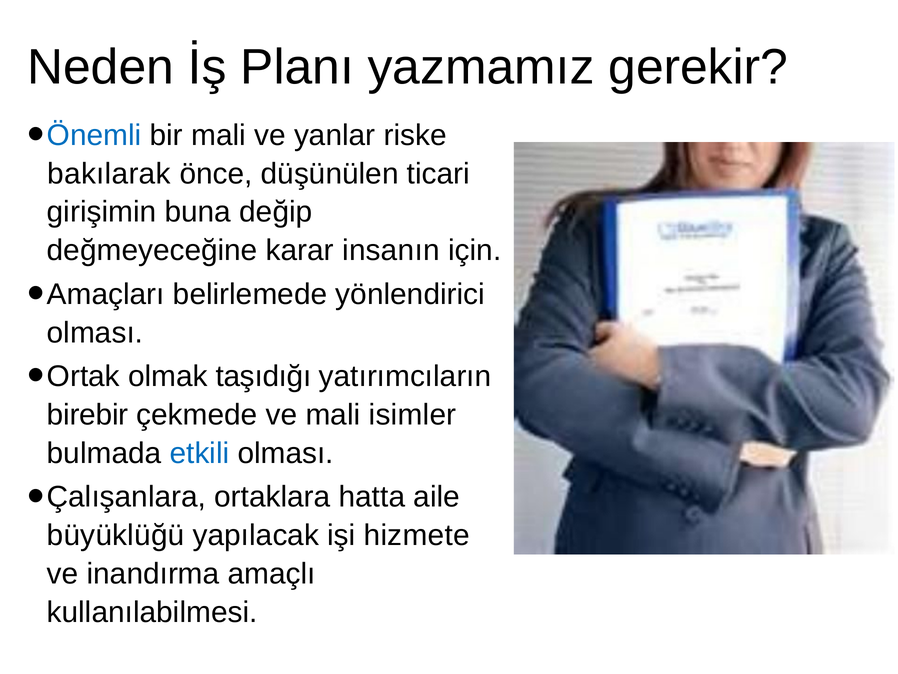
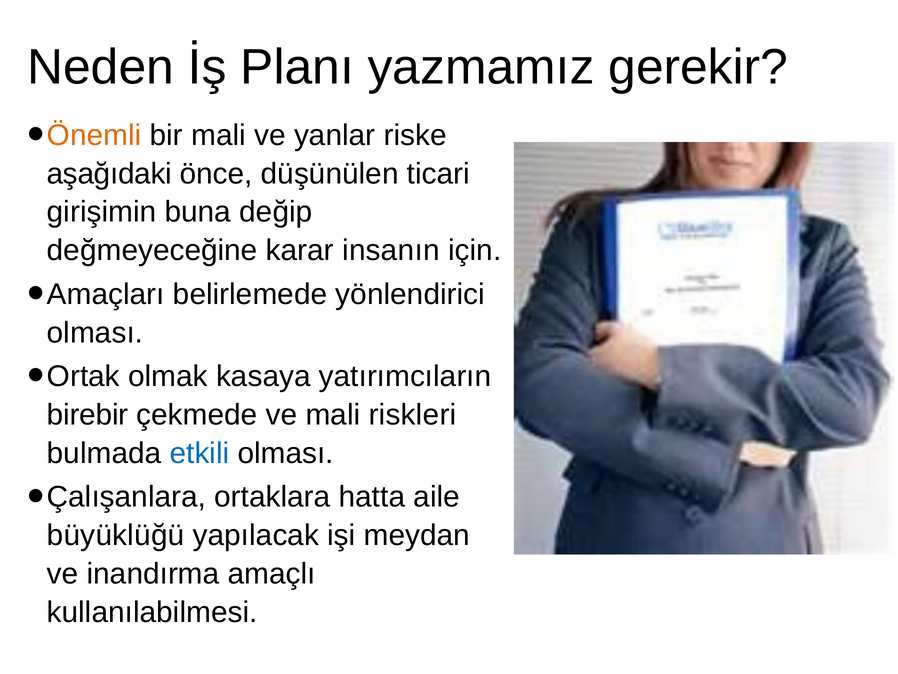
Önemli colour: blue -> orange
bakılarak: bakılarak -> aşağıdaki
taşıdığı: taşıdığı -> kasaya
isimler: isimler -> riskleri
hizmete: hizmete -> meydan
